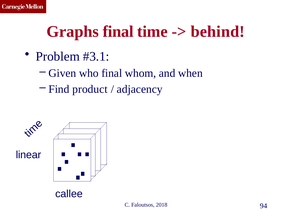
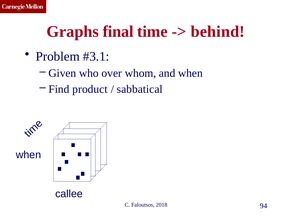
who final: final -> over
adjacency: adjacency -> sabbatical
linear at (29, 155): linear -> when
